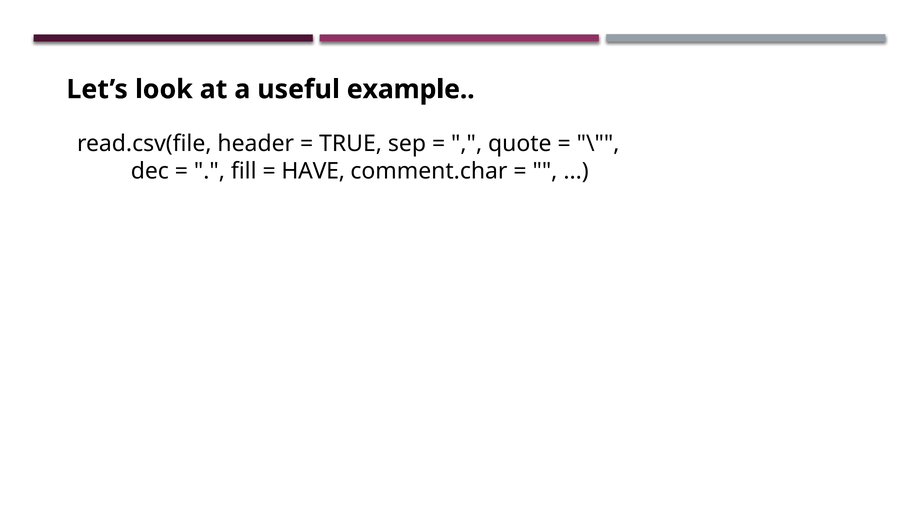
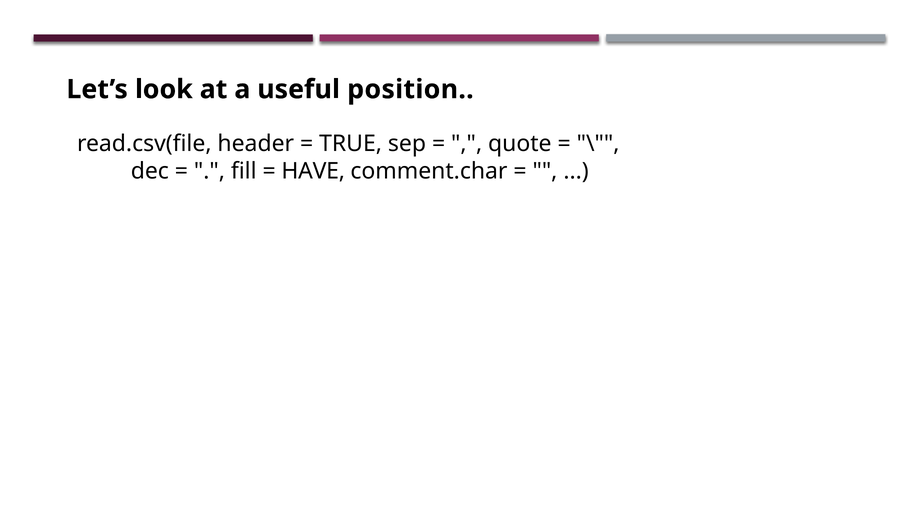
example: example -> position
